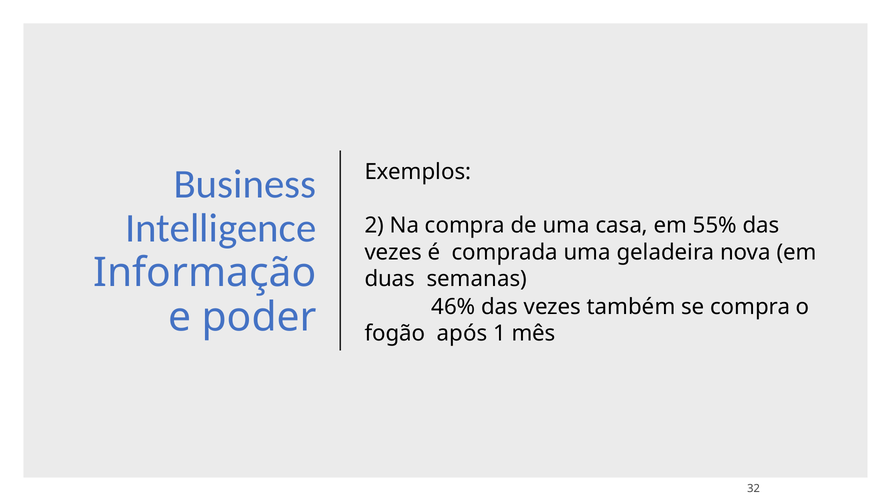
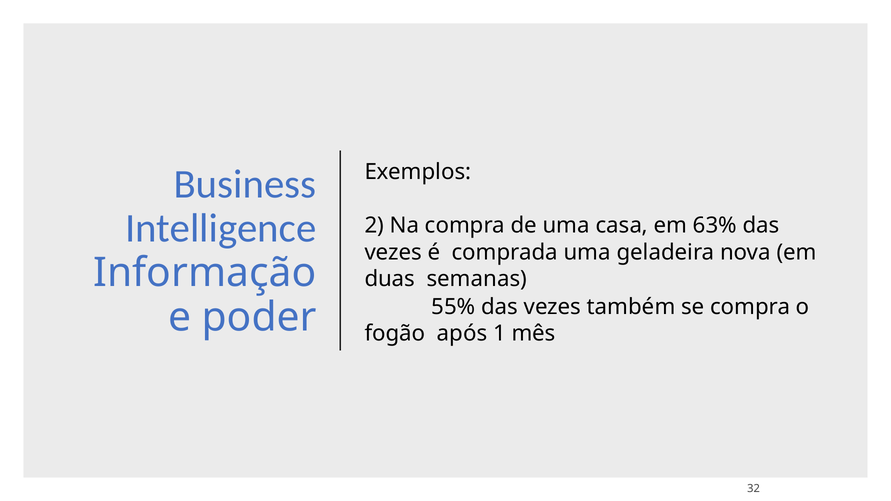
55%: 55% -> 63%
46%: 46% -> 55%
